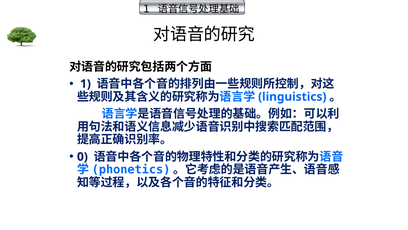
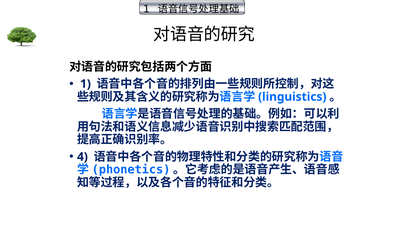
0: 0 -> 4
